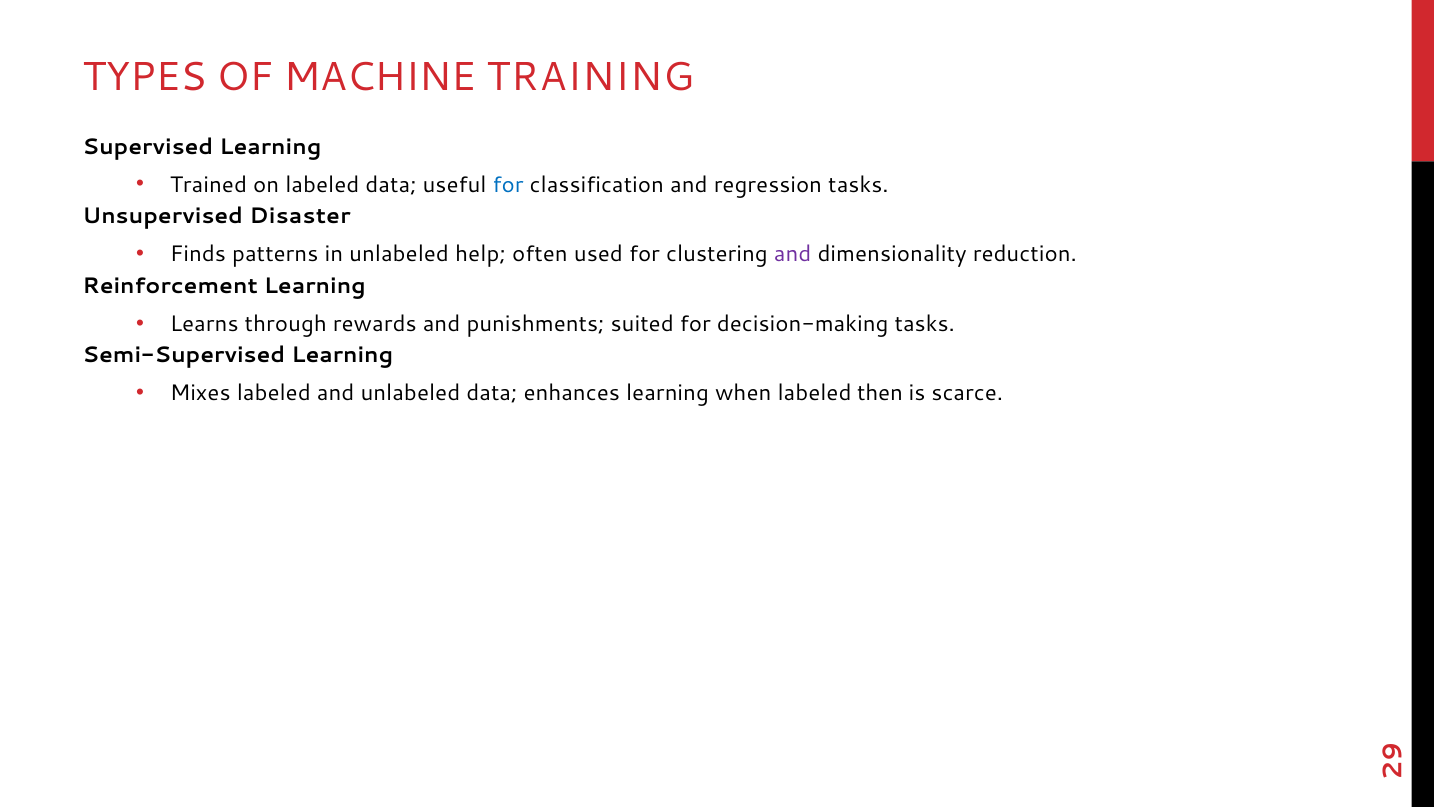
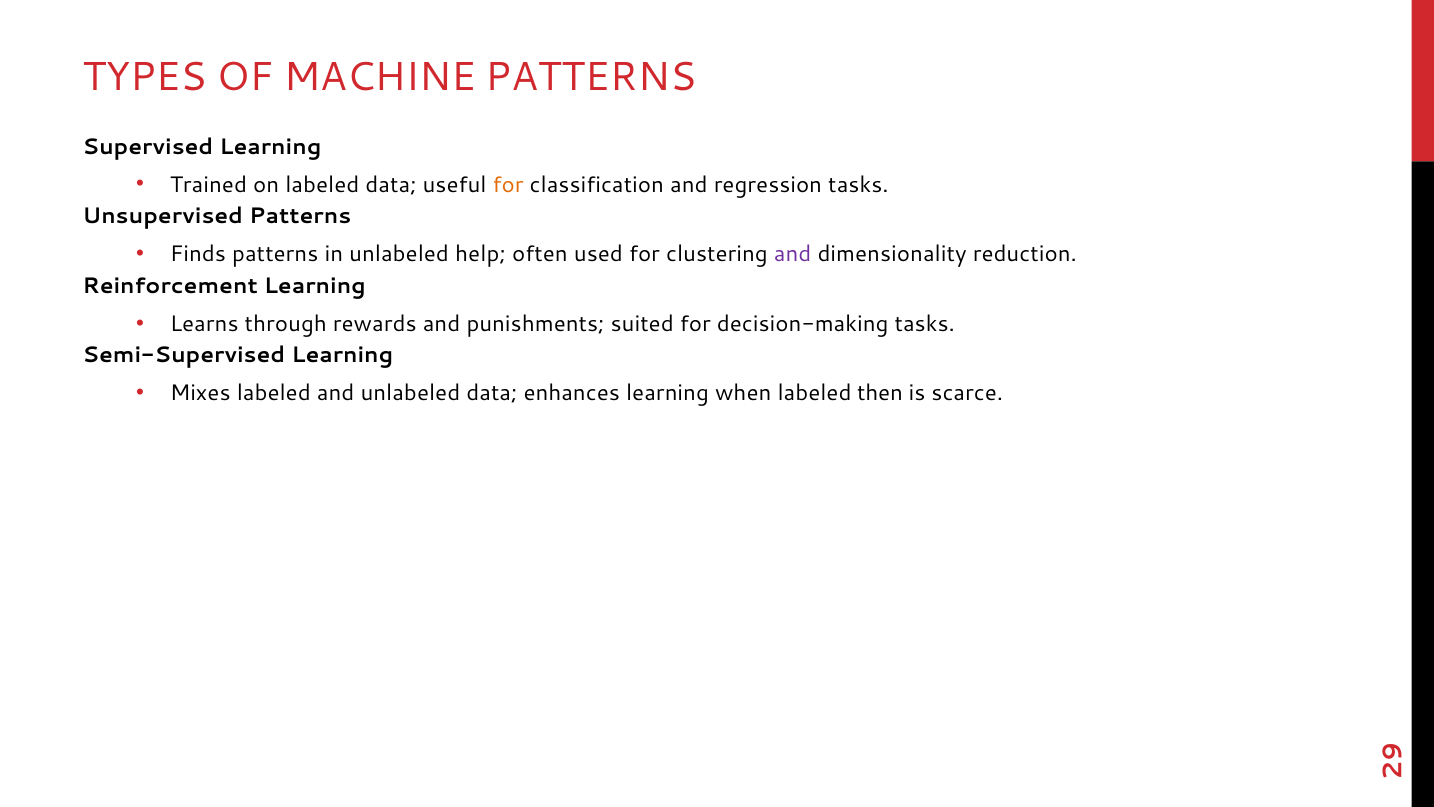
MACHINE TRAINING: TRAINING -> PATTERNS
for at (508, 185) colour: blue -> orange
Unsupervised Disaster: Disaster -> Patterns
